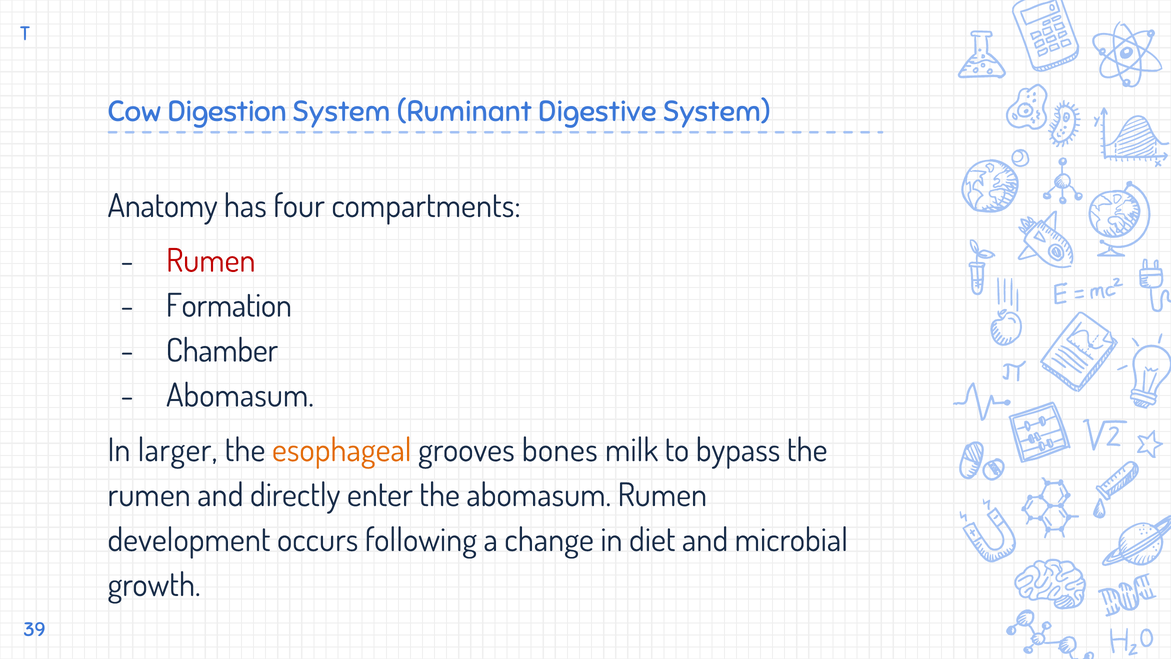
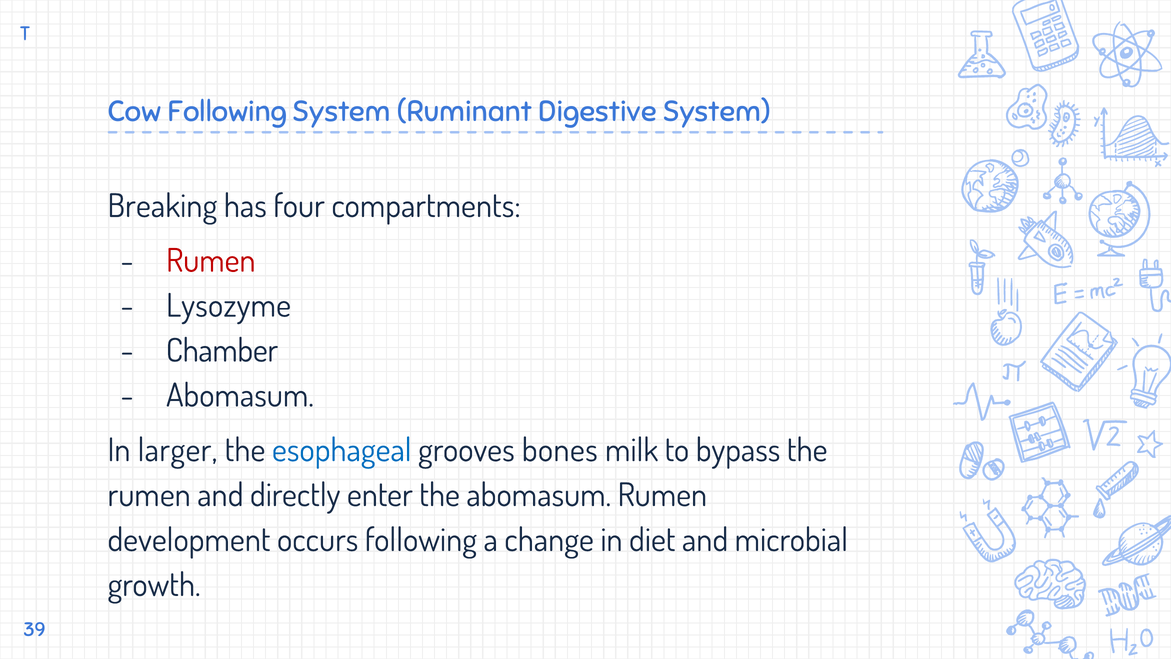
Cow Digestion: Digestion -> Following
Anatomy: Anatomy -> Breaking
Formation: Formation -> Lysozyme
esophageal colour: orange -> blue
